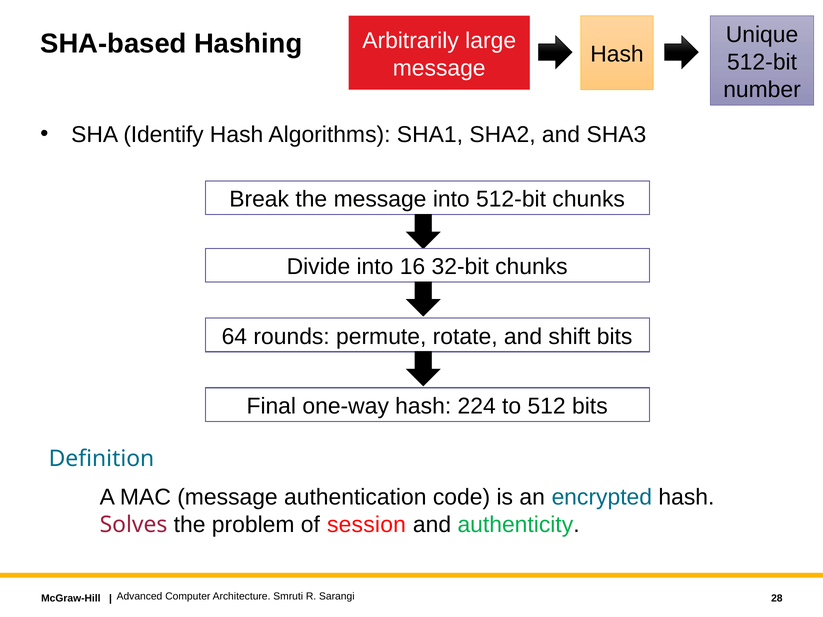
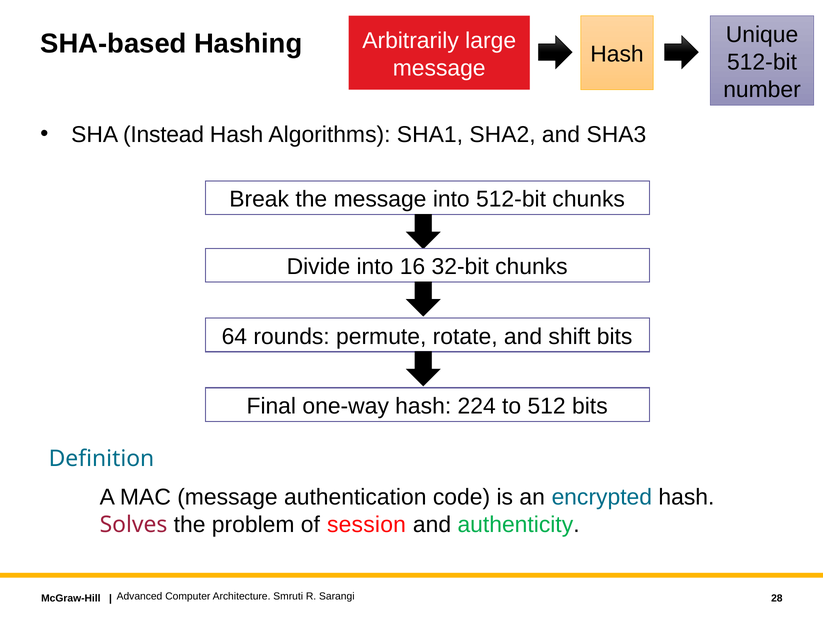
Identify: Identify -> Instead
